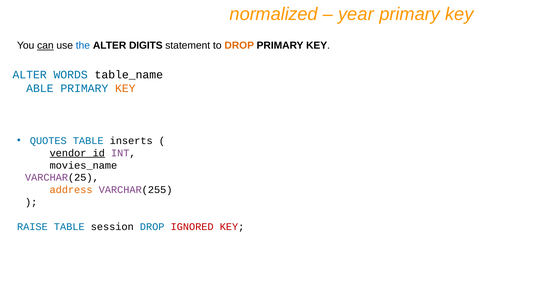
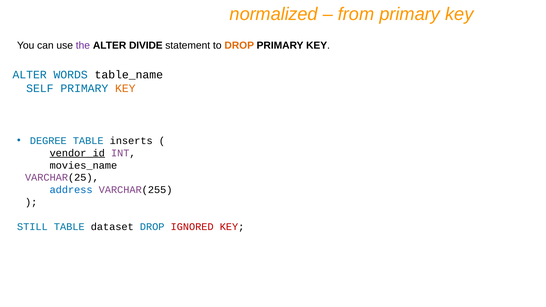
year: year -> from
can underline: present -> none
the colour: blue -> purple
DIGITS: DIGITS -> DIVIDE
ABLE: ABLE -> SELF
QUOTES: QUOTES -> DEGREE
address colour: orange -> blue
RAISE: RAISE -> STILL
session: session -> dataset
